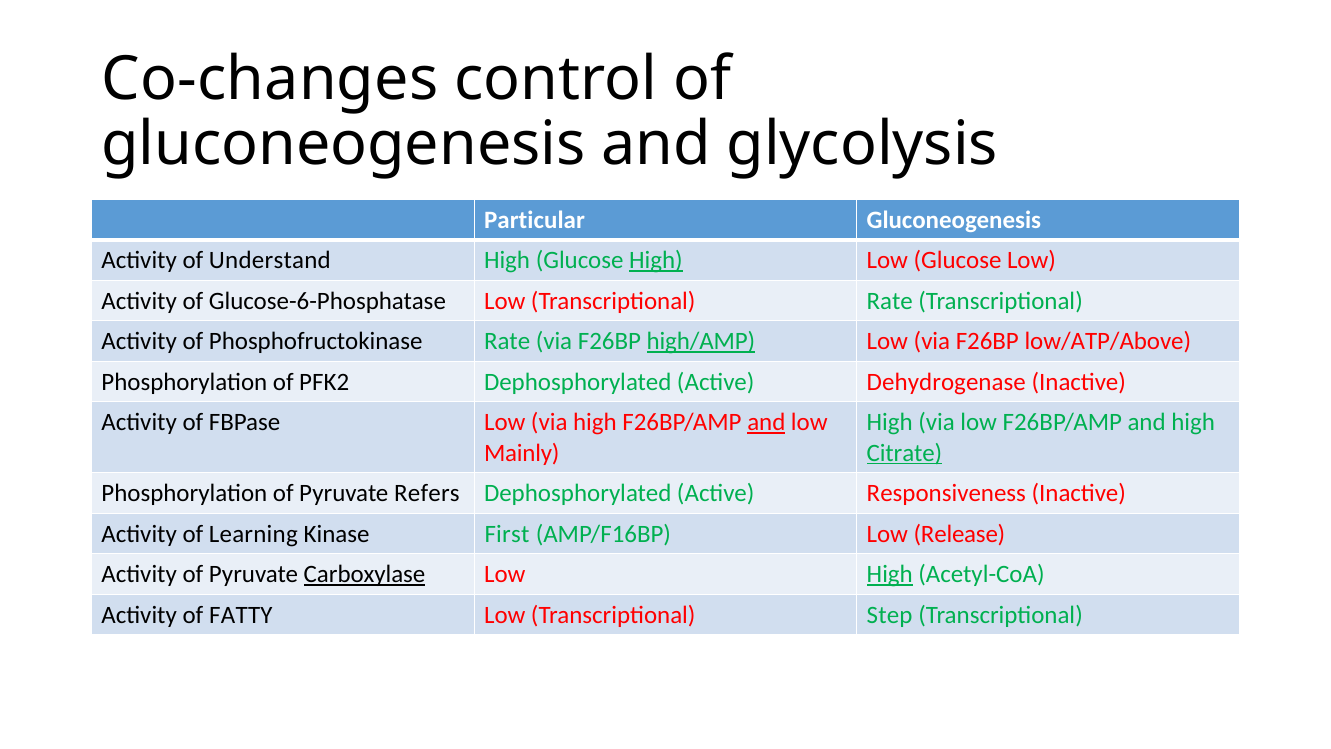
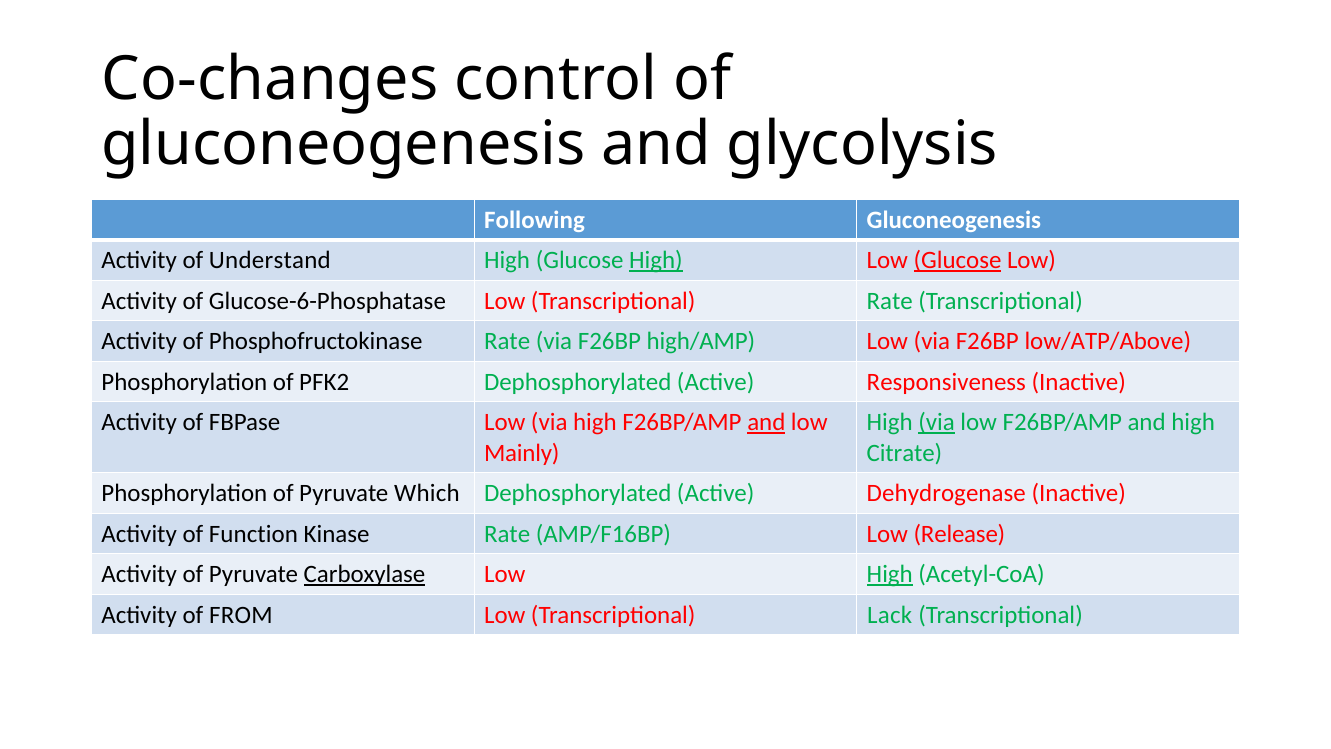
Particular: Particular -> Following
Glucose at (958, 260) underline: none -> present
high/AMP underline: present -> none
Dehydrogenase: Dehydrogenase -> Responsiveness
via at (937, 422) underline: none -> present
Citrate underline: present -> none
Refers: Refers -> Which
Responsiveness: Responsiveness -> Dehydrogenase
Learning: Learning -> Function
Kinase First: First -> Rate
FATTY: FATTY -> FROM
Step: Step -> Lack
